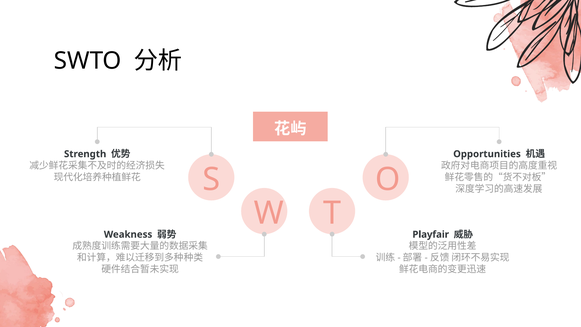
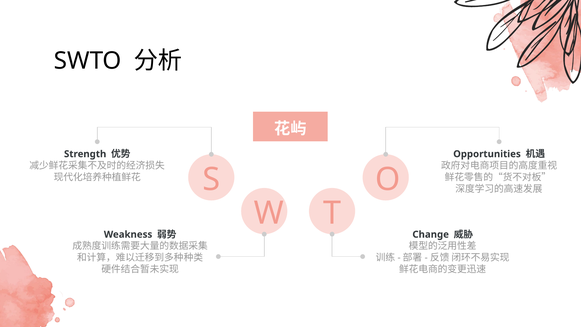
Playfair: Playfair -> Change
